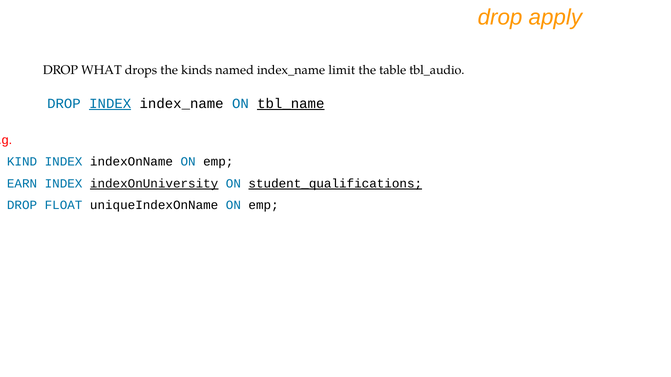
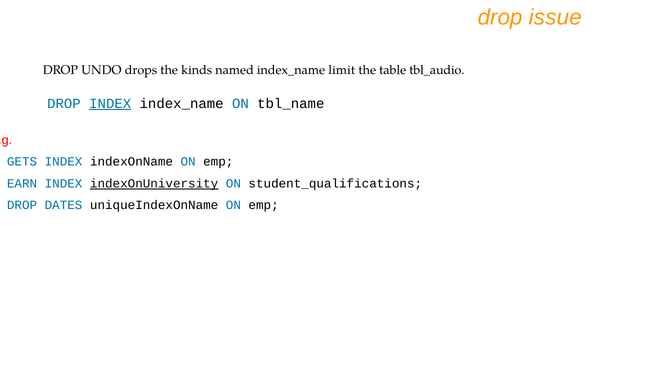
apply: apply -> issue
WHAT: WHAT -> UNDO
tbl_name underline: present -> none
KIND: KIND -> GETS
student_qualifications underline: present -> none
FLOAT: FLOAT -> DATES
